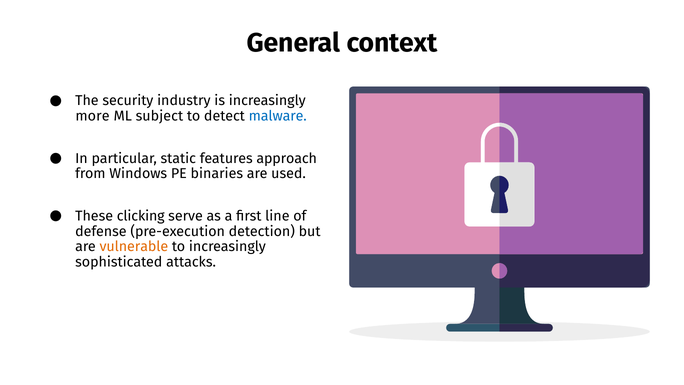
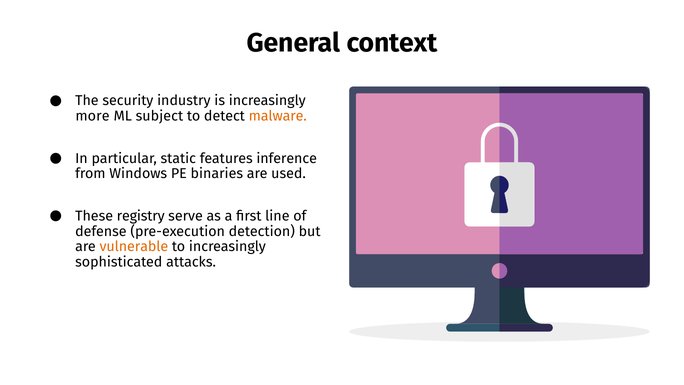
malware colour: blue -> orange
approach: approach -> inference
clicking: clicking -> registry
